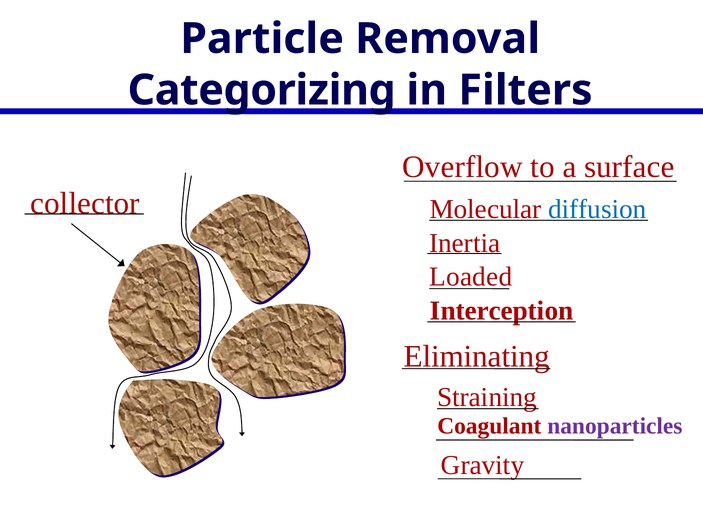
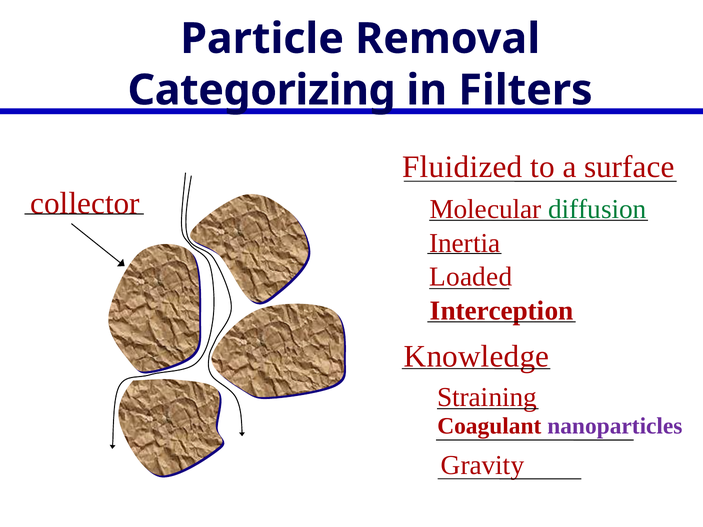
Overflow: Overflow -> Fluidized
diffusion colour: blue -> green
Eliminating: Eliminating -> Knowledge
